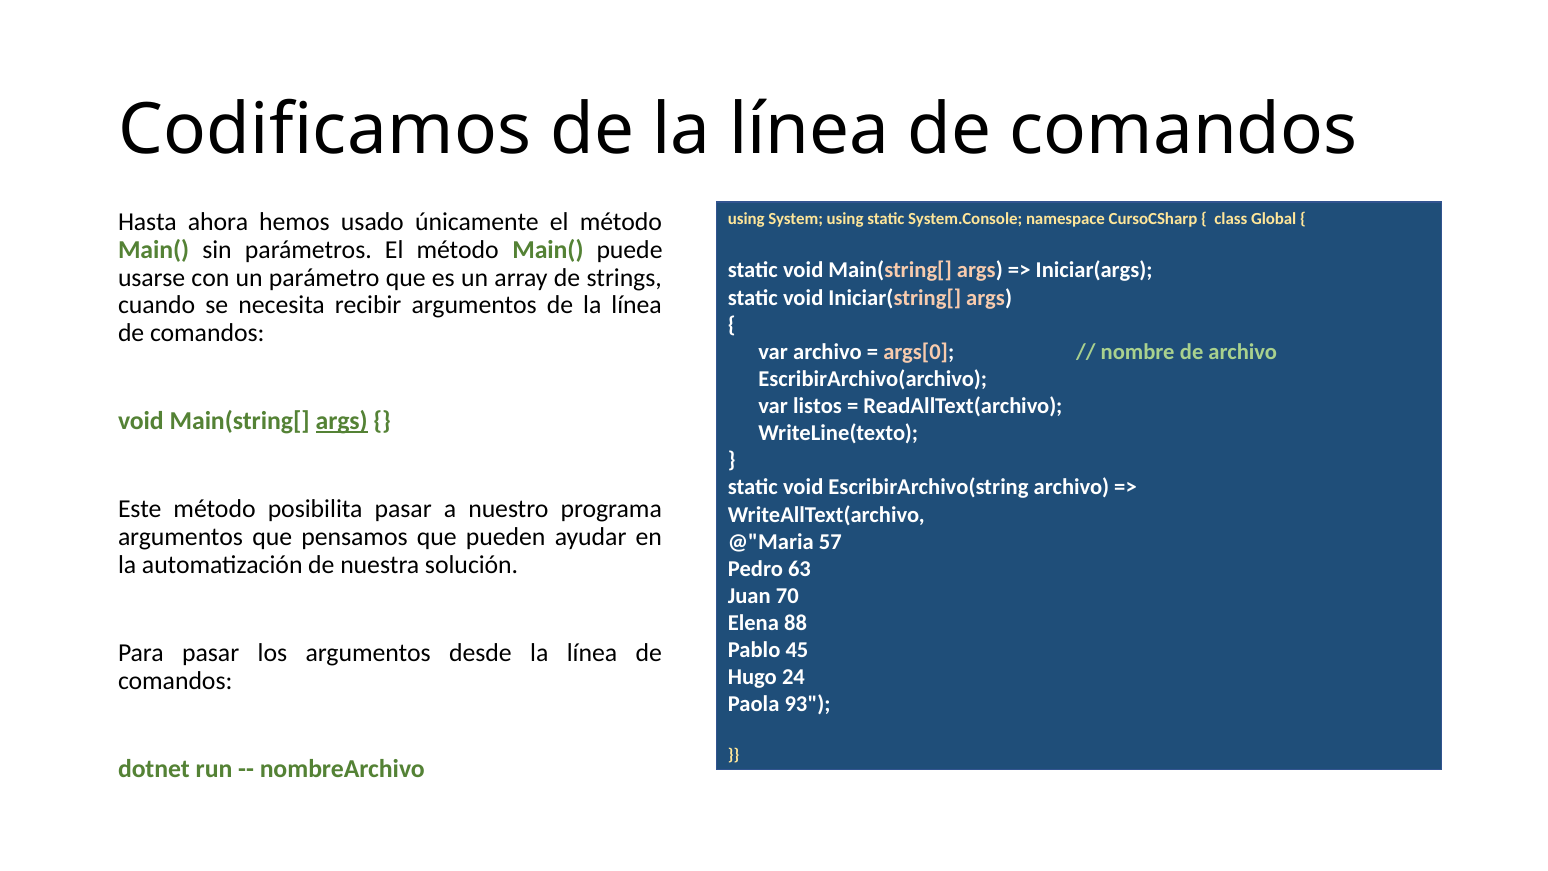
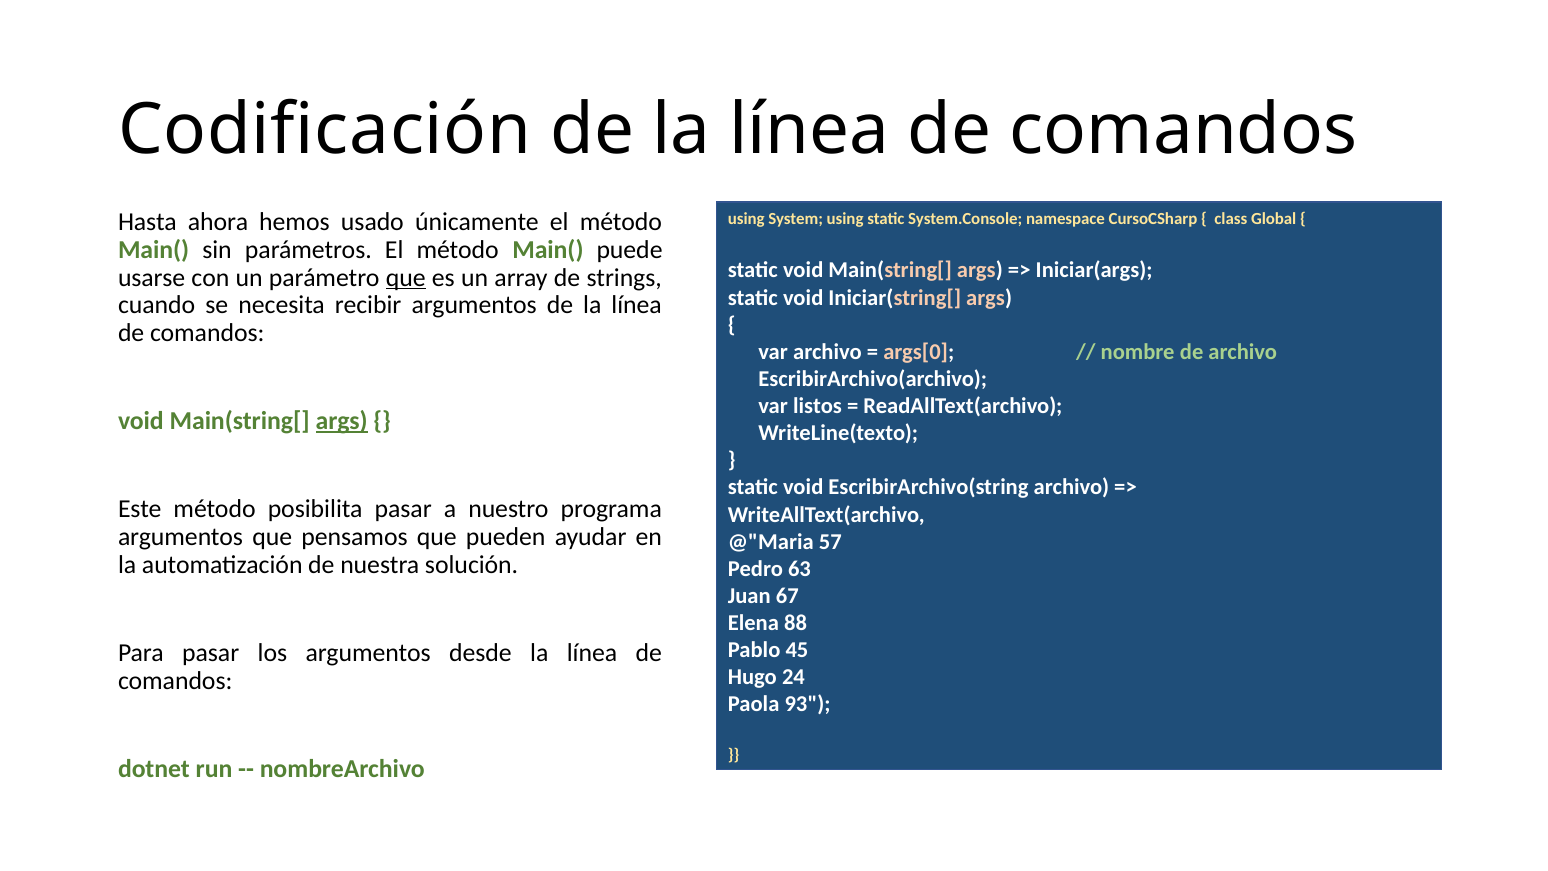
Codificamos: Codificamos -> Codificación
que at (406, 277) underline: none -> present
70: 70 -> 67
